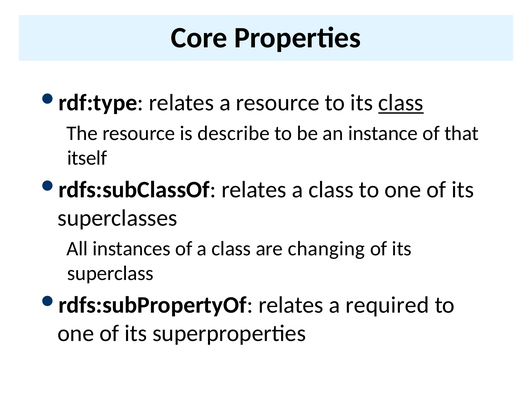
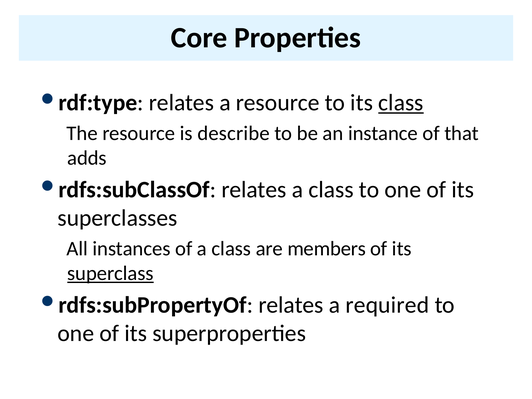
itself: itself -> adds
changing: changing -> members
superclass underline: none -> present
